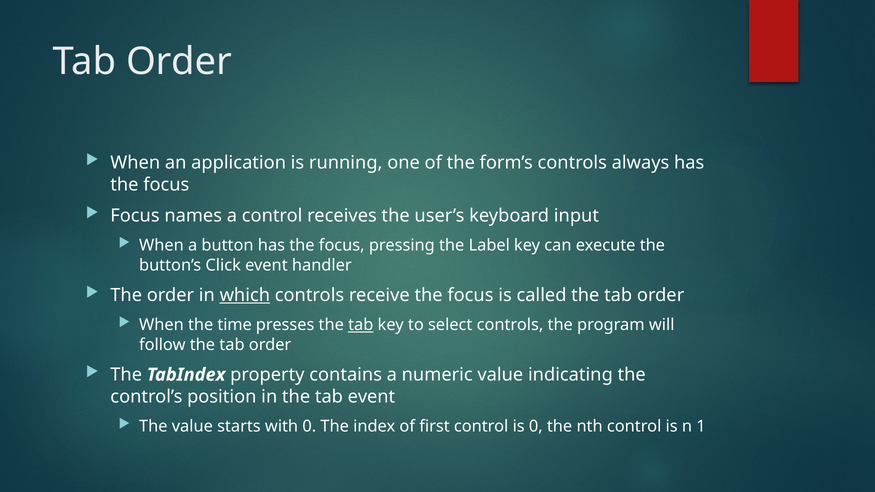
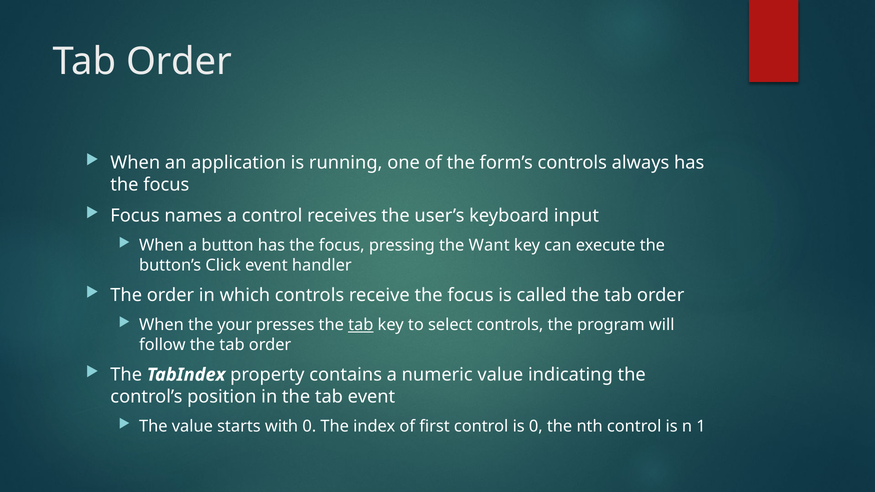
Label: Label -> Want
which underline: present -> none
time: time -> your
